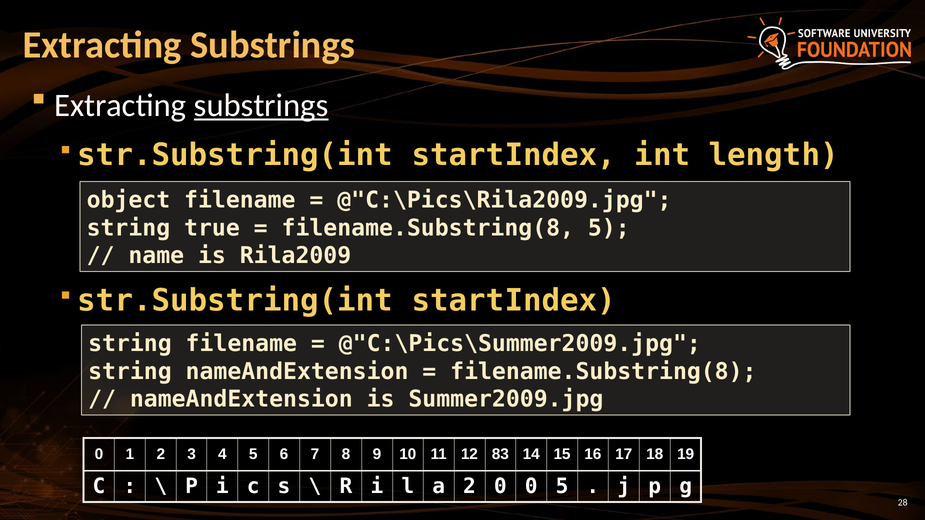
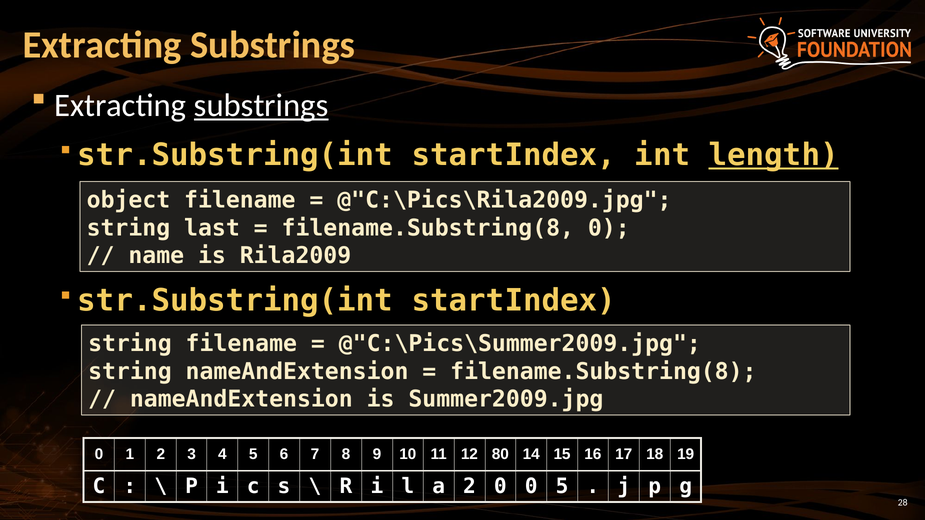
length underline: none -> present
true: true -> last
filename.Substring(8 5: 5 -> 0
83: 83 -> 80
